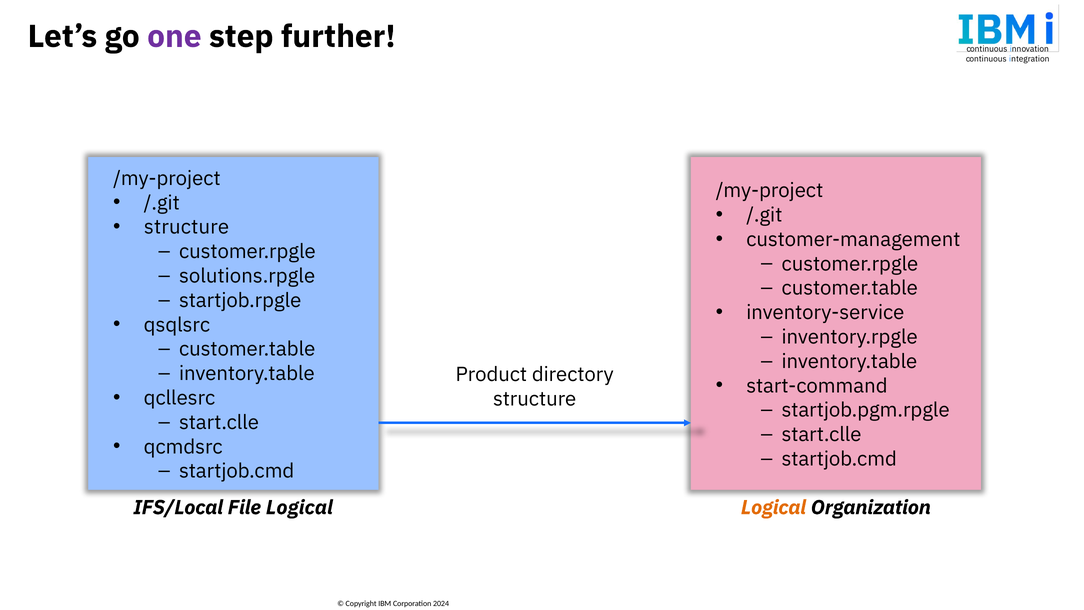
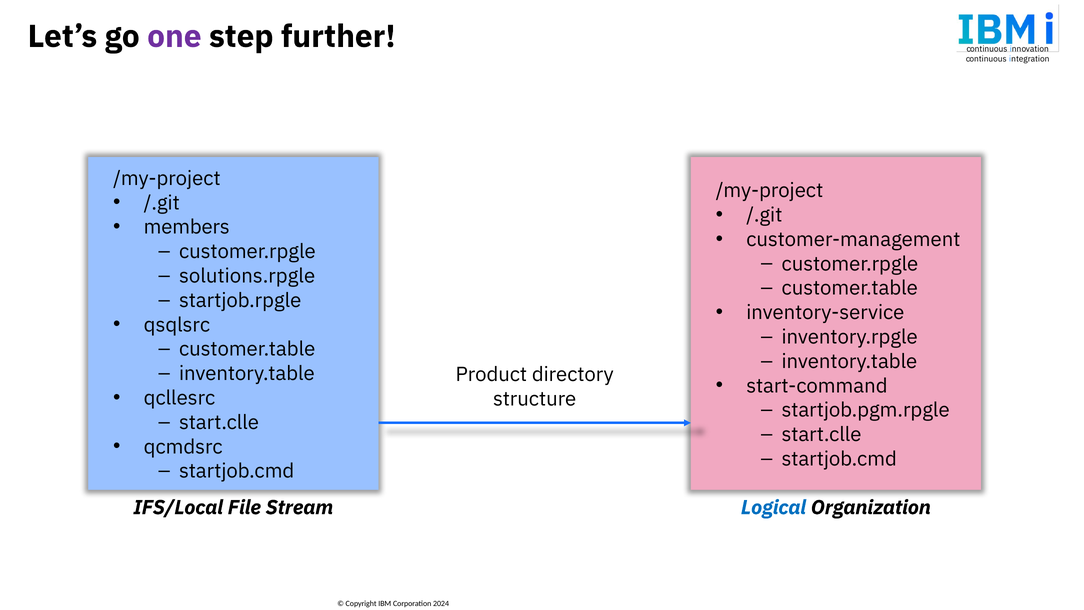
structure at (187, 227): structure -> members
File Logical: Logical -> Stream
Logical at (773, 507) colour: orange -> blue
